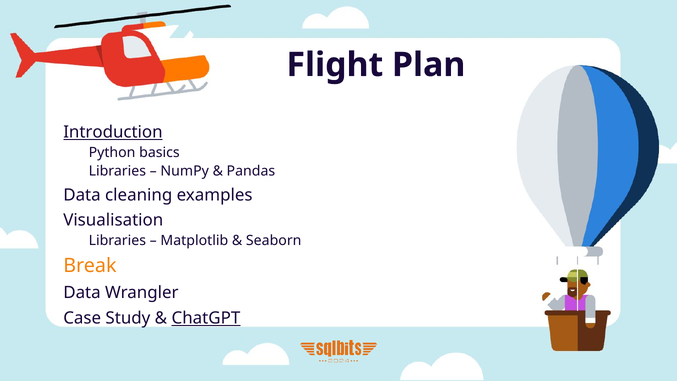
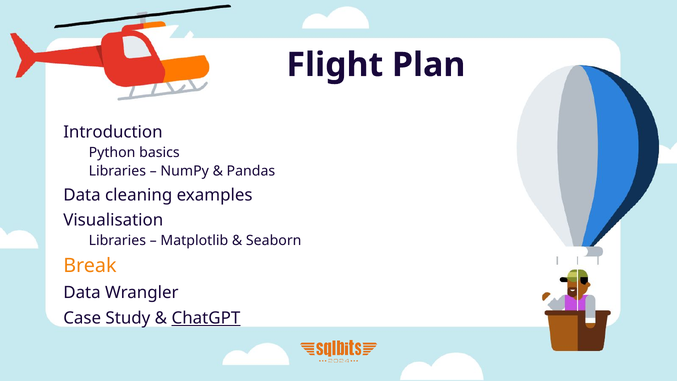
Introduction underline: present -> none
